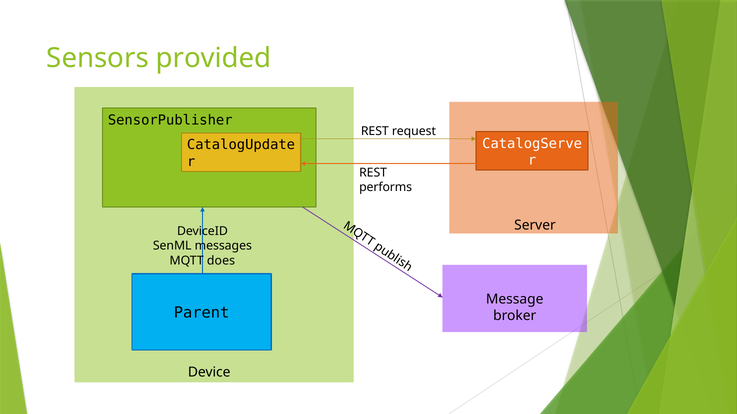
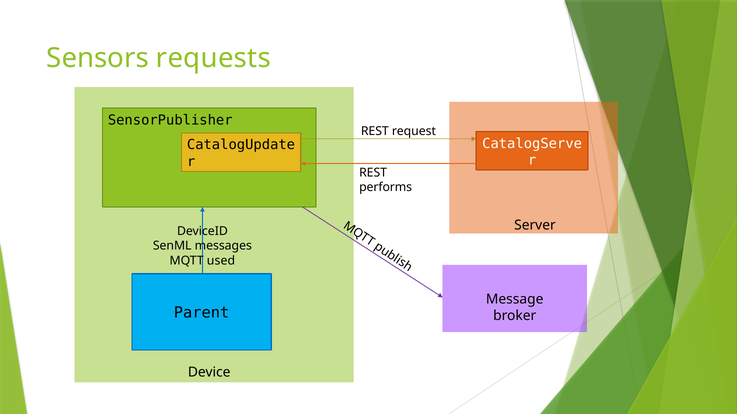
provided: provided -> requests
does: does -> used
